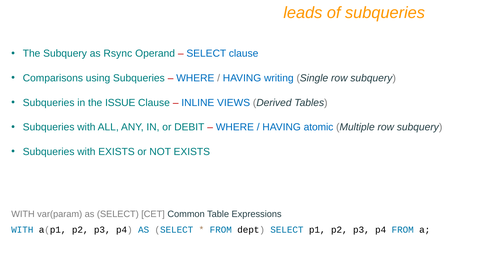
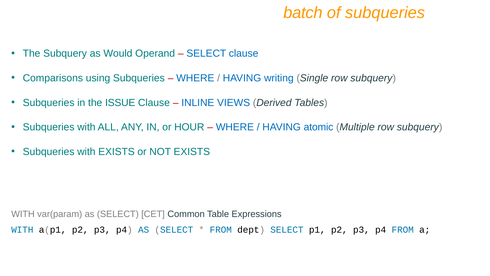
leads: leads -> batch
Rsync: Rsync -> Would
DEBIT: DEBIT -> HOUR
